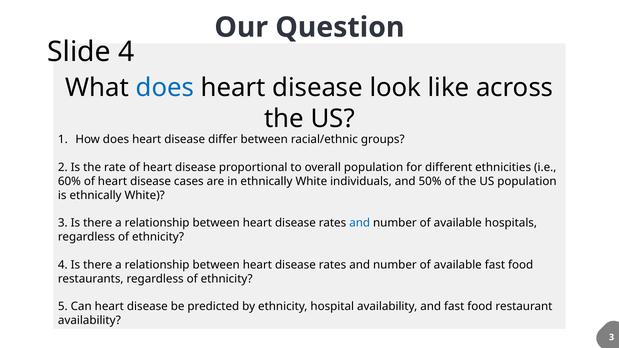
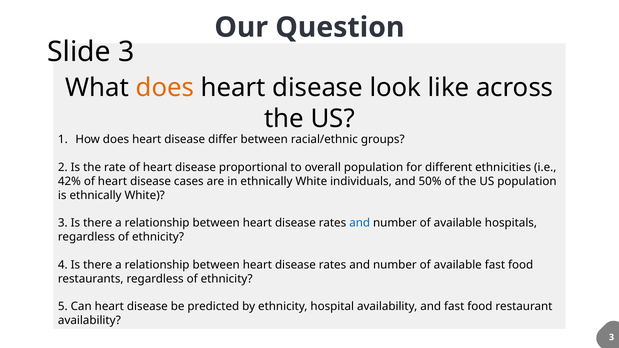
Slide 4: 4 -> 3
does at (165, 88) colour: blue -> orange
60%: 60% -> 42%
